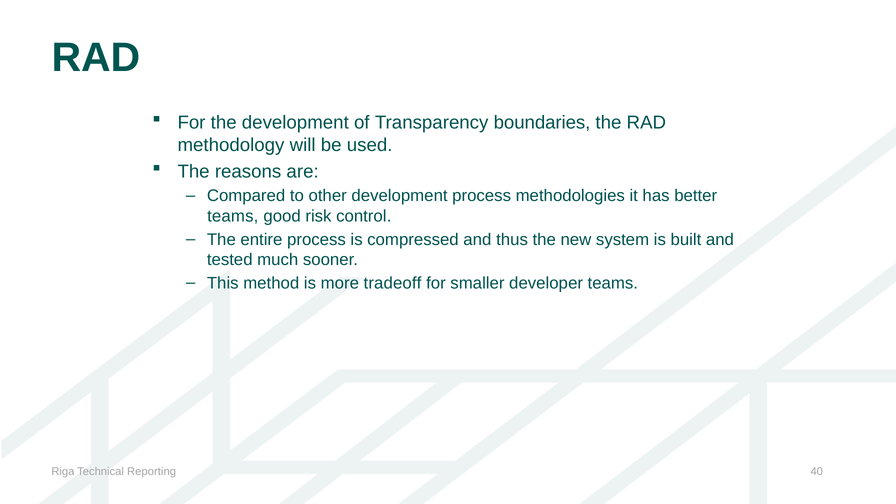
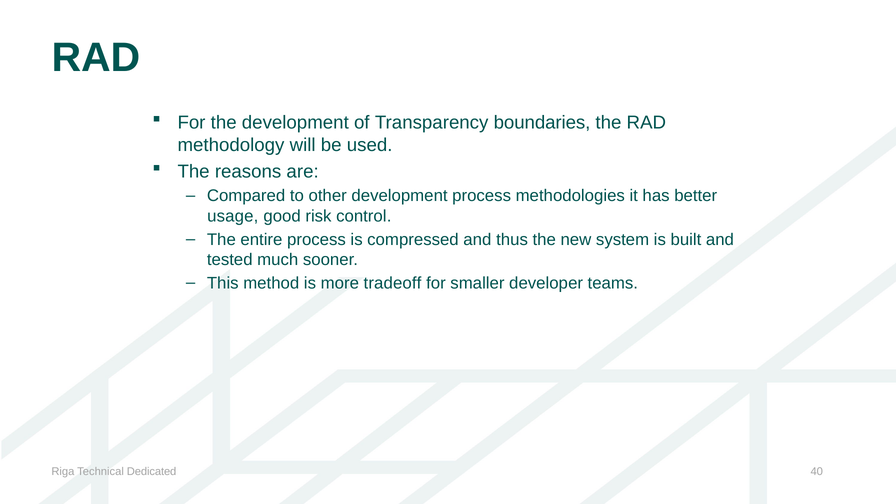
teams at (233, 216): teams -> usage
Reporting: Reporting -> Dedicated
